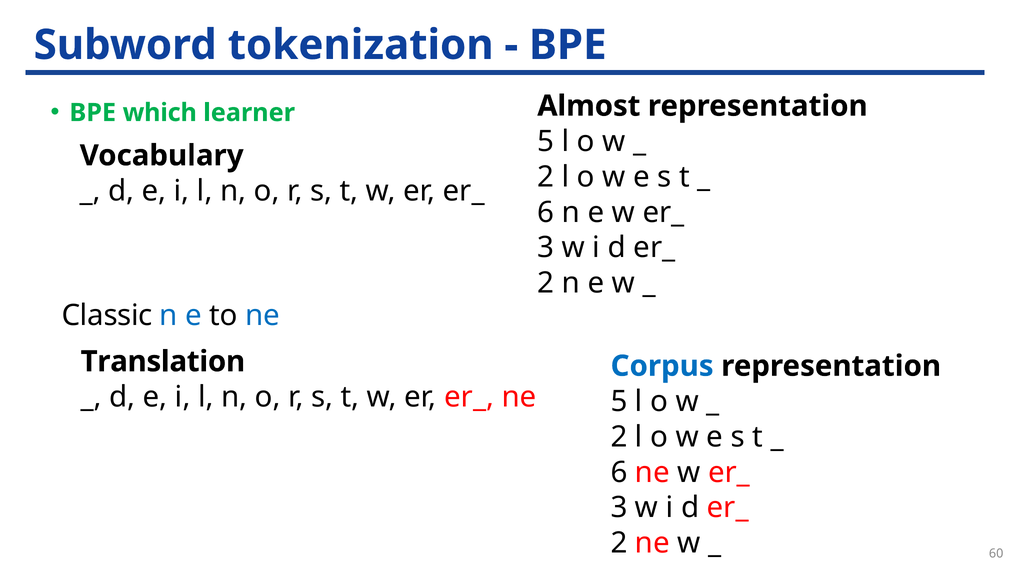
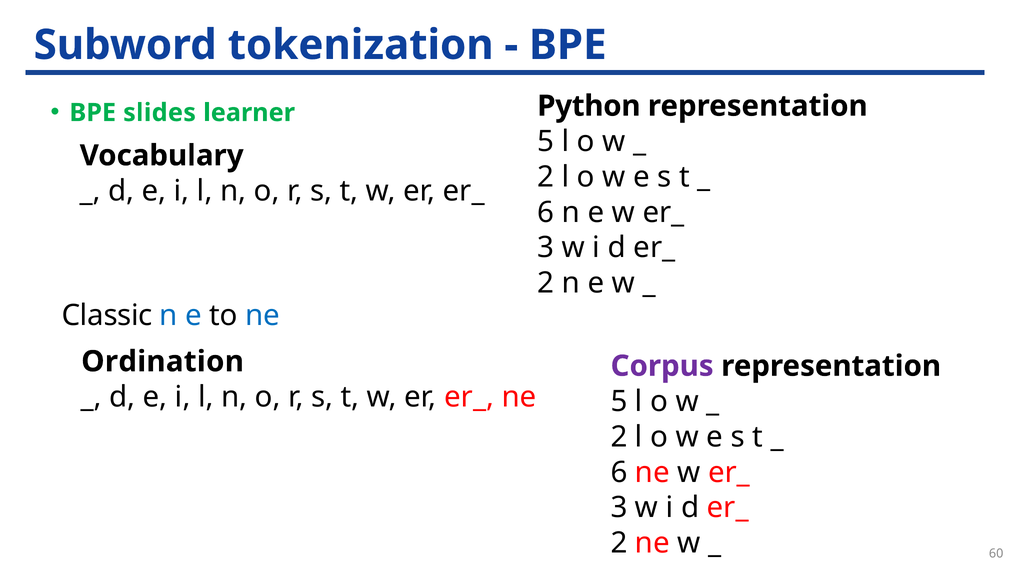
which: which -> slides
Almost: Almost -> Python
Translation: Translation -> Ordination
Corpus colour: blue -> purple
